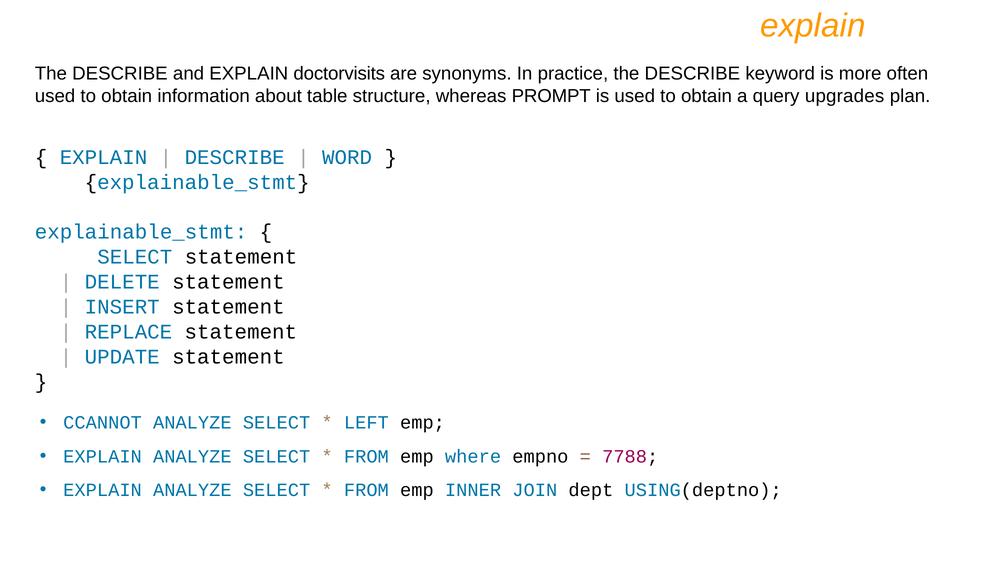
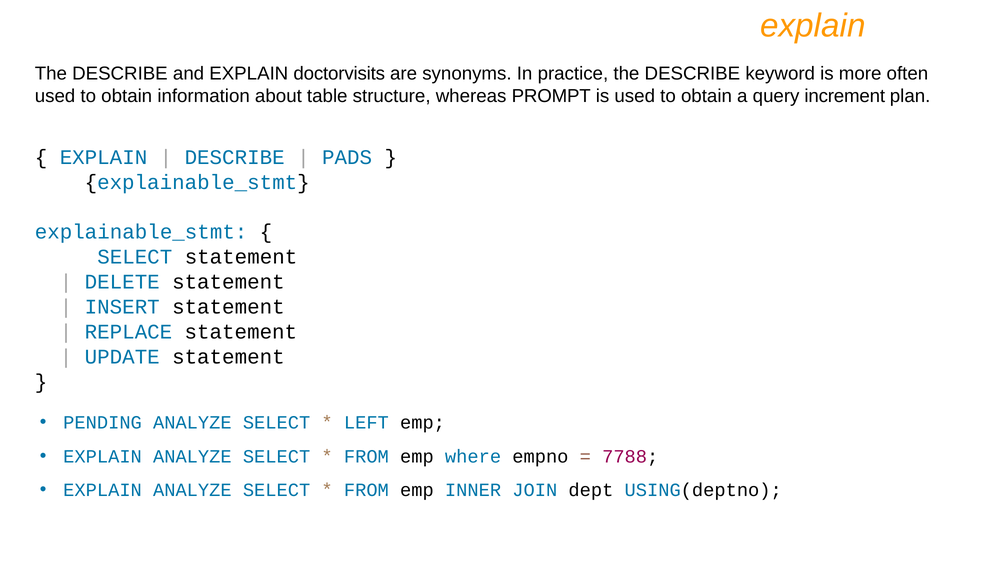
upgrades: upgrades -> increment
WORD: WORD -> PADS
CCANNOT: CCANNOT -> PENDING
